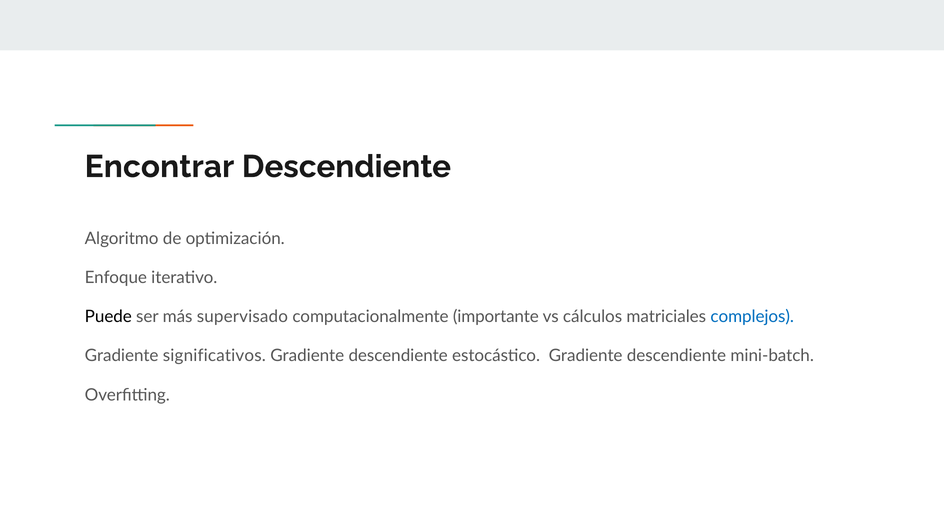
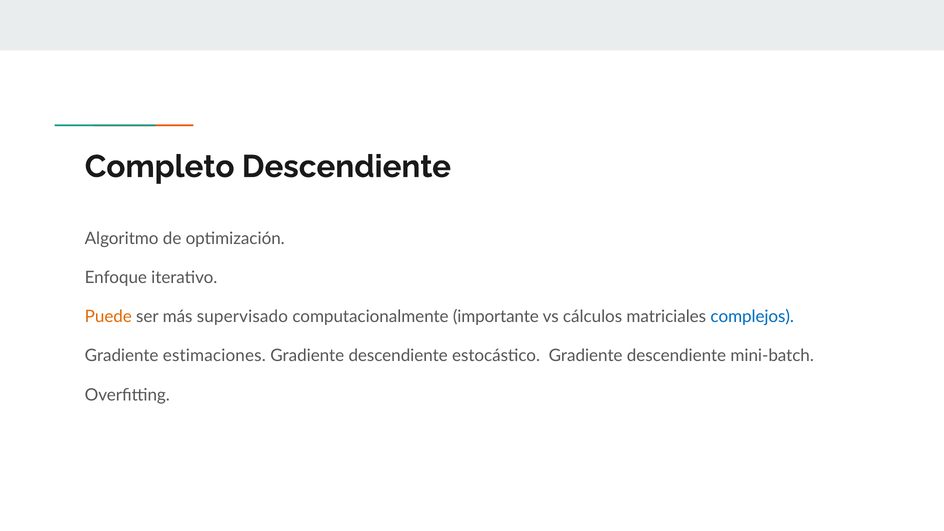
Encontrar: Encontrar -> Completo
Puede colour: black -> orange
significativos: significativos -> estimaciones
